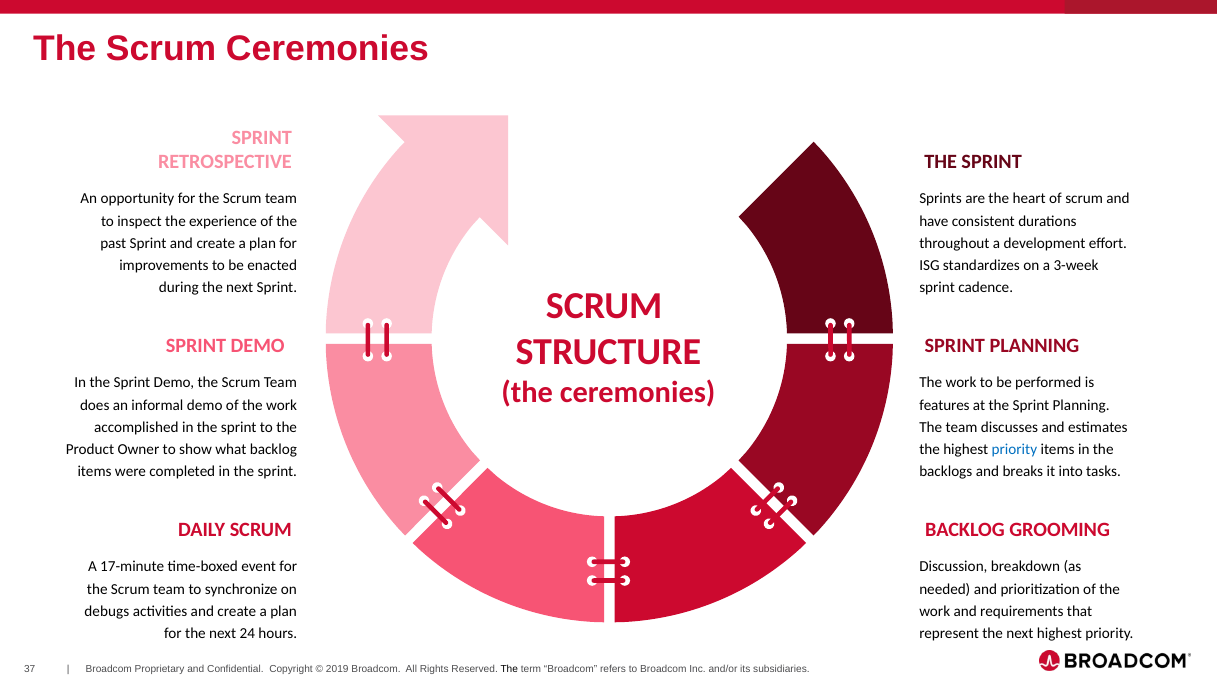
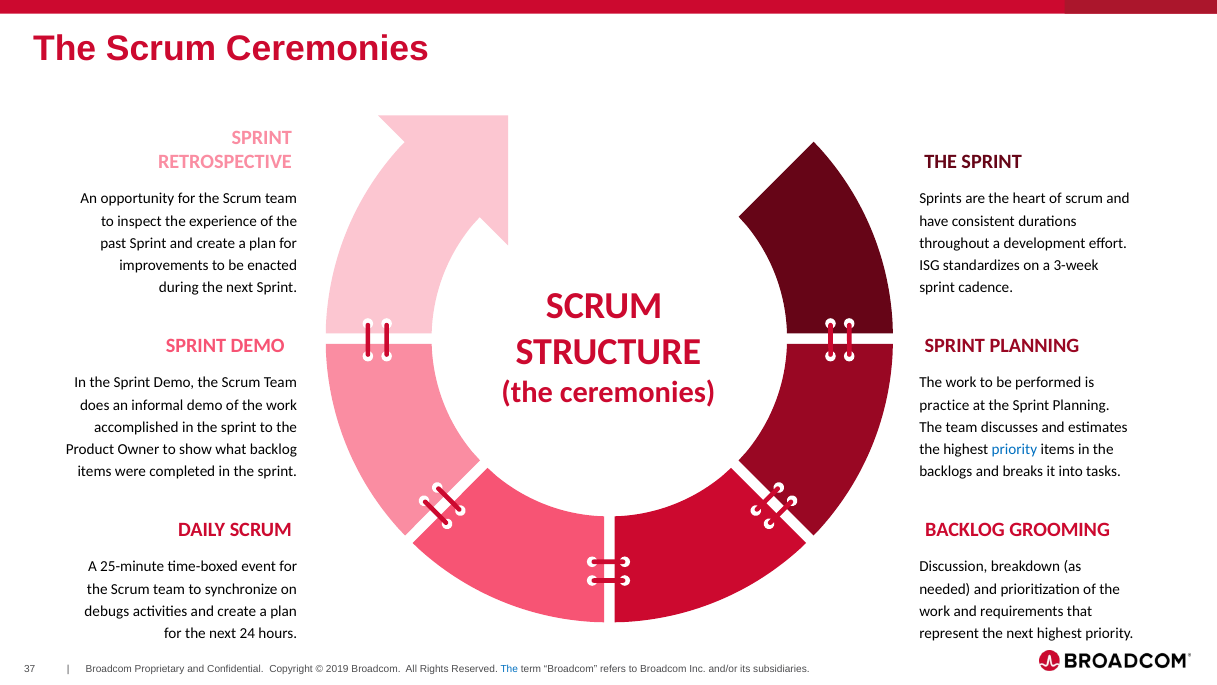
features: features -> practice
17-minute: 17-minute -> 25-minute
The at (509, 668) colour: black -> blue
